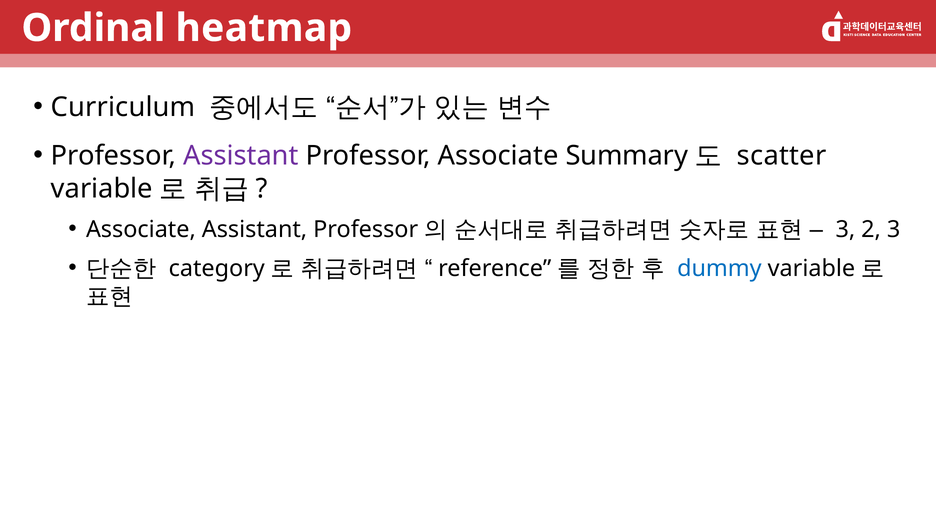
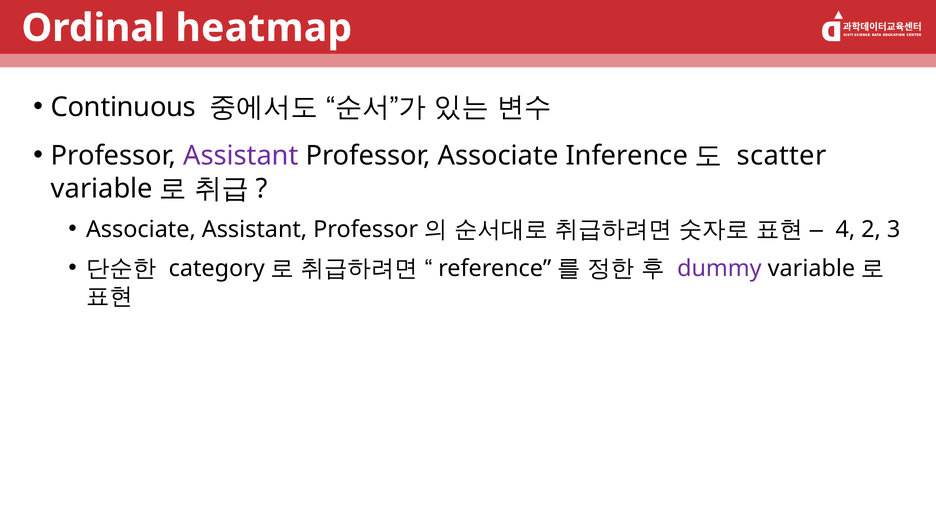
Curriculum: Curriculum -> Continuous
Summary: Summary -> Inference
3 at (845, 229): 3 -> 4
dummy colour: blue -> purple
